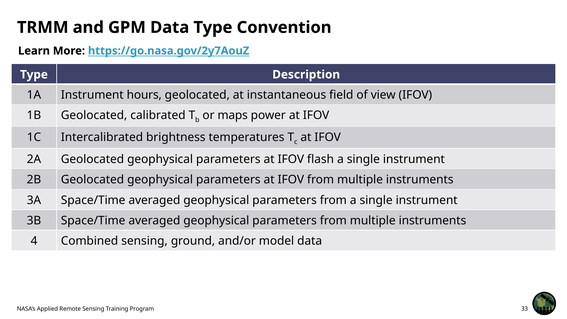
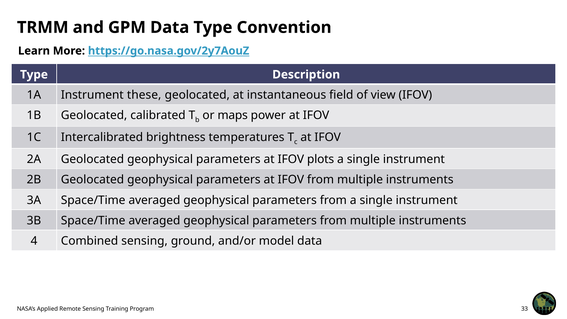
hours: hours -> these
flash: flash -> plots
